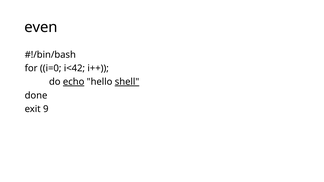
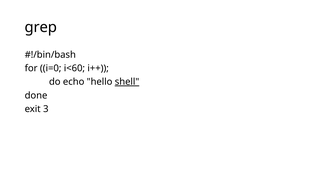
even: even -> grep
i<42: i<42 -> i<60
echo underline: present -> none
9: 9 -> 3
